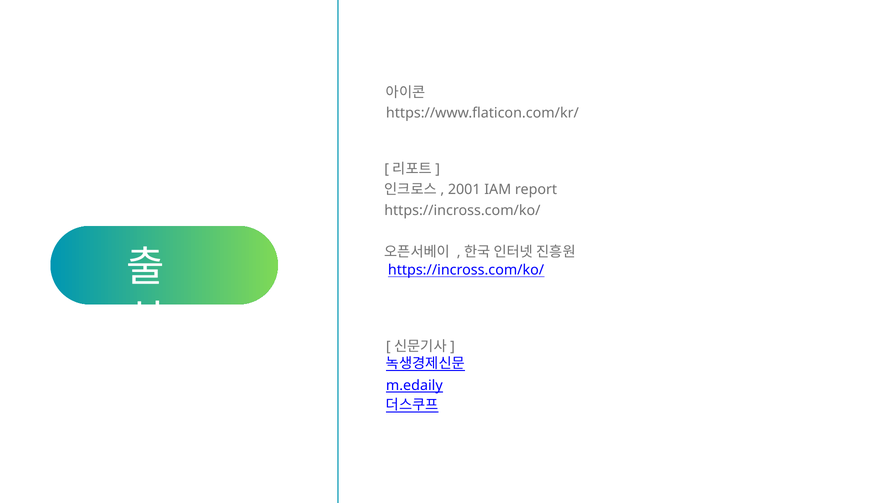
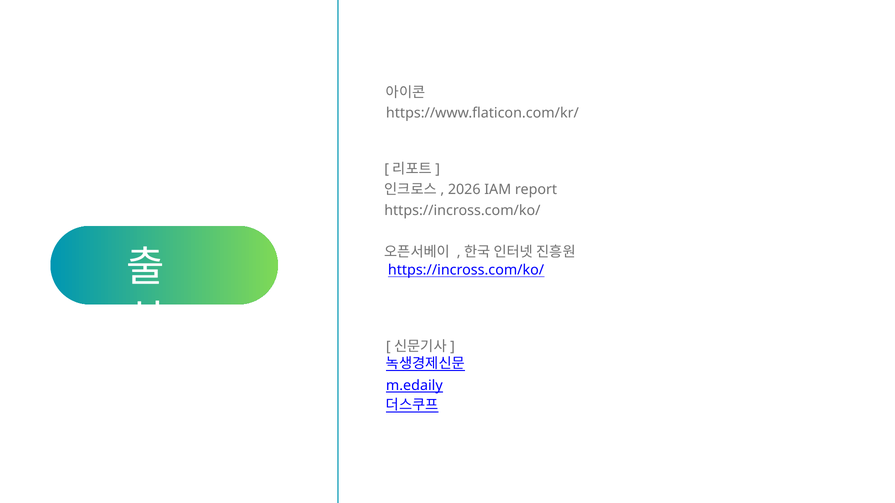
2001: 2001 -> 2026
